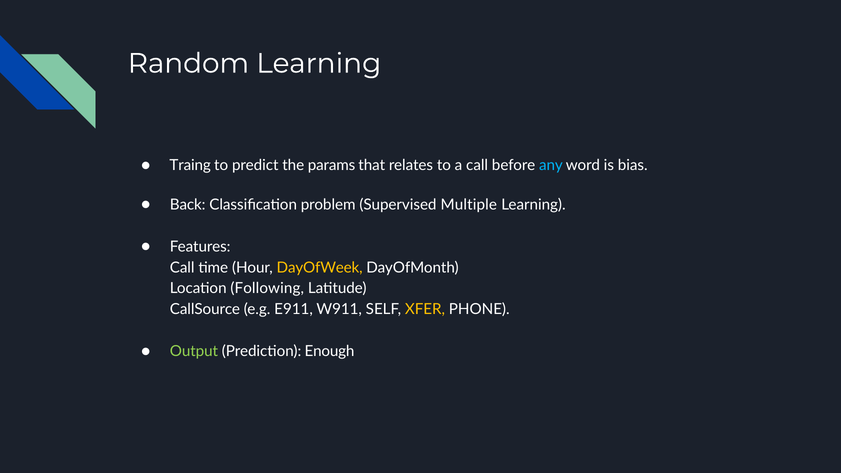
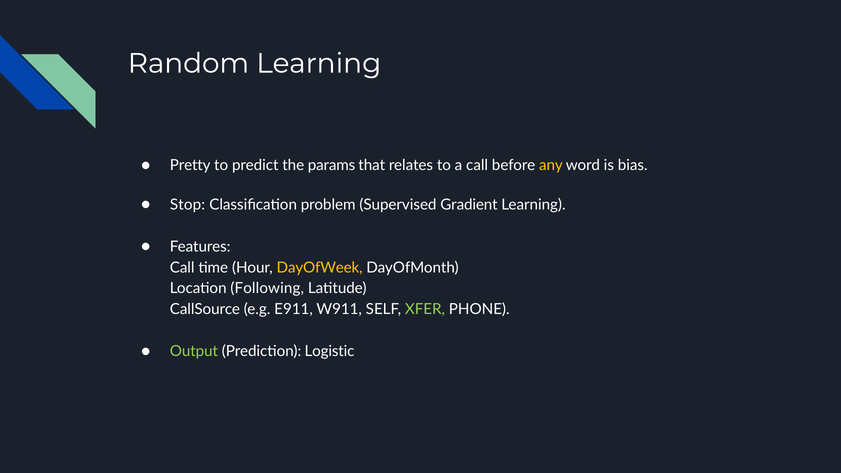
Traing: Traing -> Pretty
any colour: light blue -> yellow
Back: Back -> Stop
Multiple: Multiple -> Gradient
XFER colour: yellow -> light green
Enough: Enough -> Logistic
